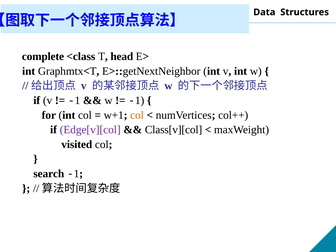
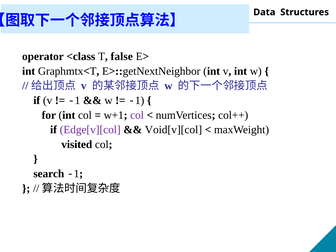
complete: complete -> operator
head: head -> false
col at (137, 115) colour: orange -> purple
Class[v][col: Class[v][col -> Void[v][col
